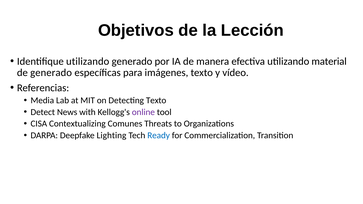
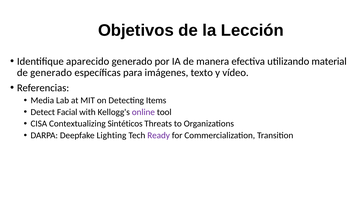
Identifique utilizando: utilizando -> aparecido
Detecting Texto: Texto -> Items
News: News -> Facial
Comunes: Comunes -> Sintéticos
Ready colour: blue -> purple
